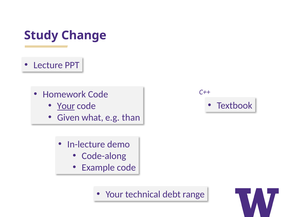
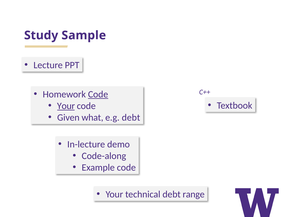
Change: Change -> Sample
Code at (98, 94) underline: none -> present
e.g than: than -> debt
